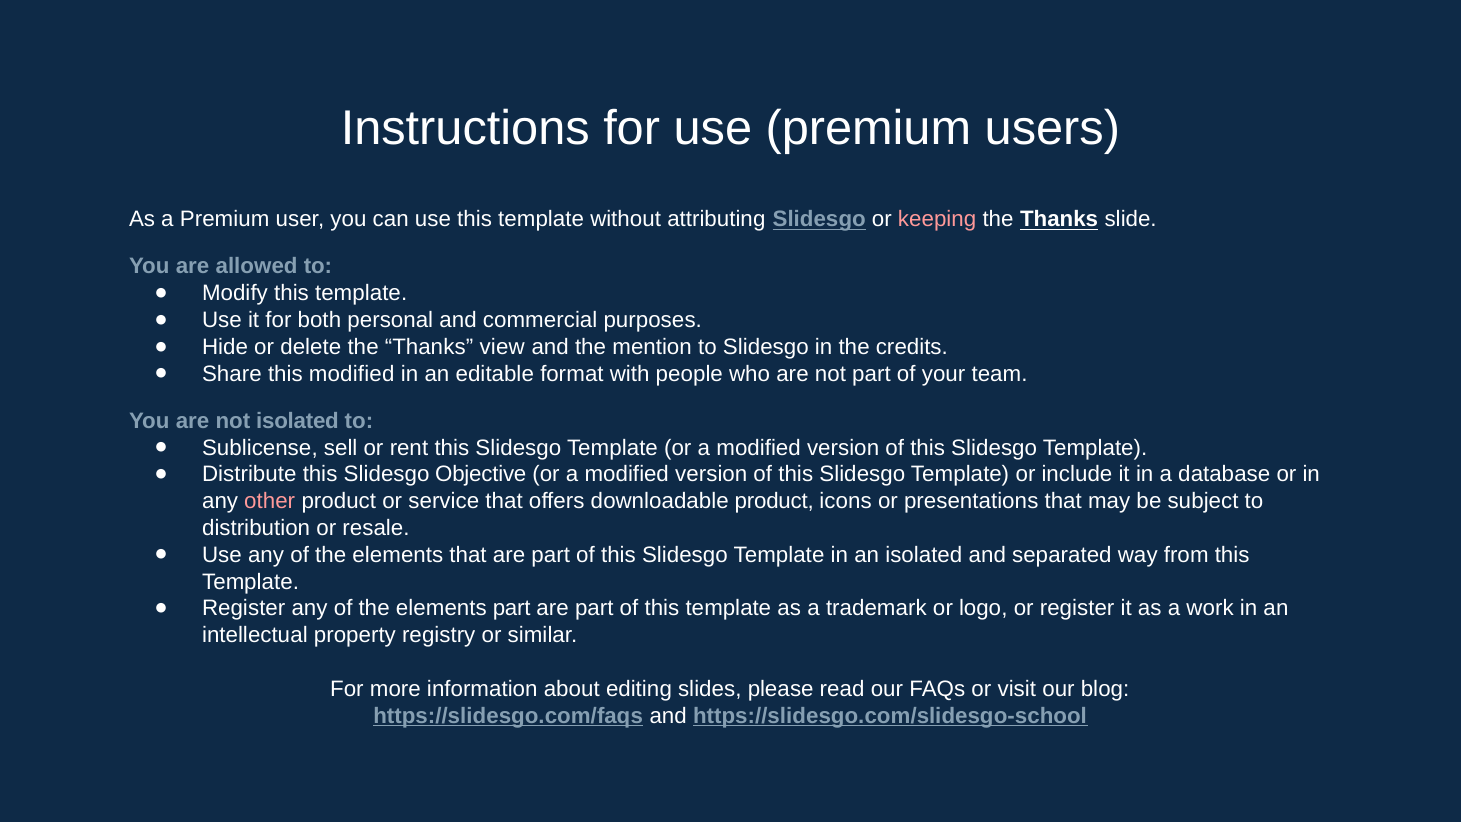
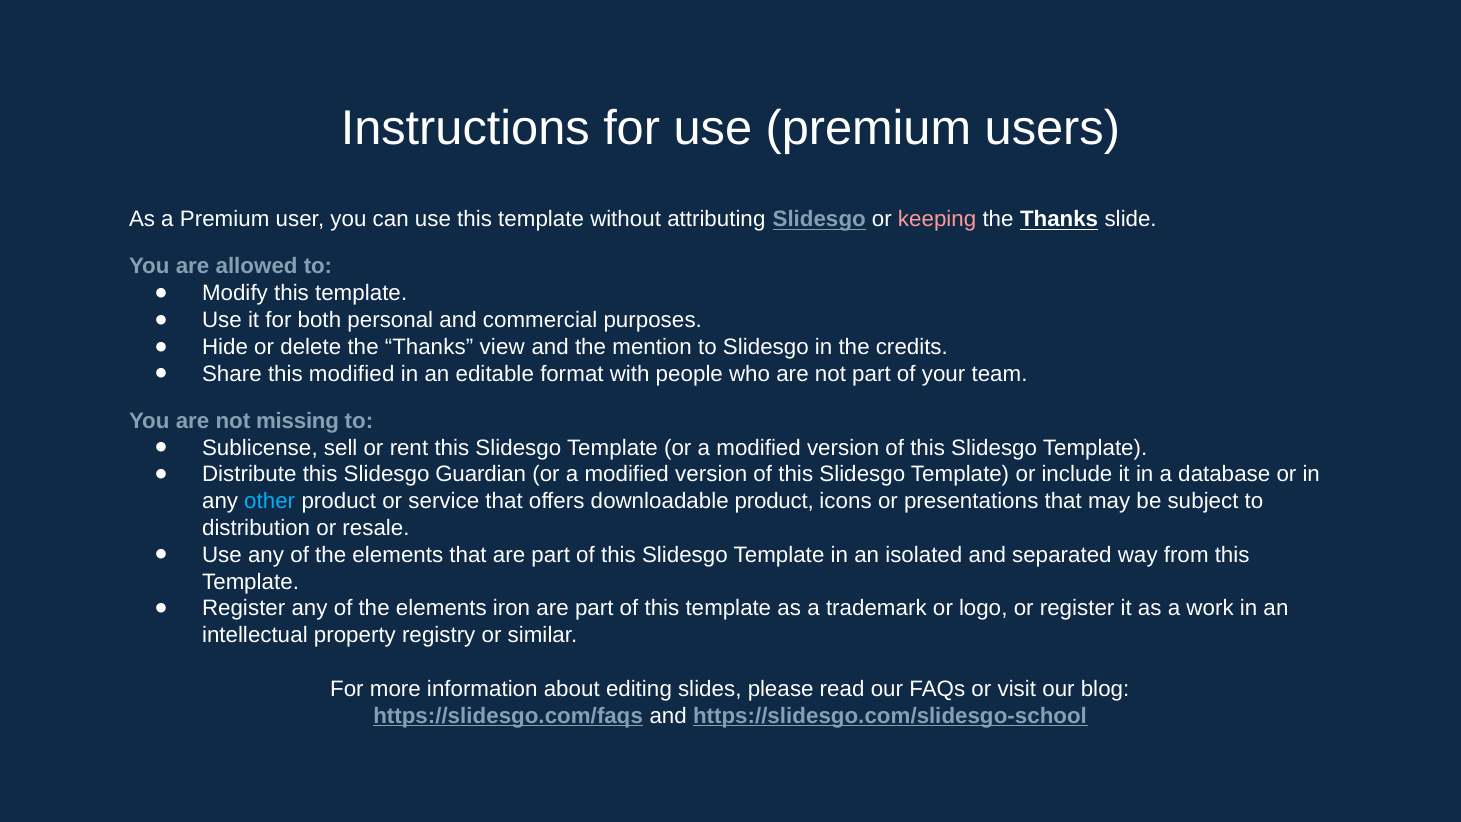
not isolated: isolated -> missing
Objective: Objective -> Guardian
other colour: pink -> light blue
elements part: part -> iron
